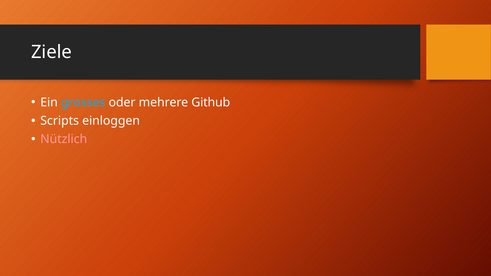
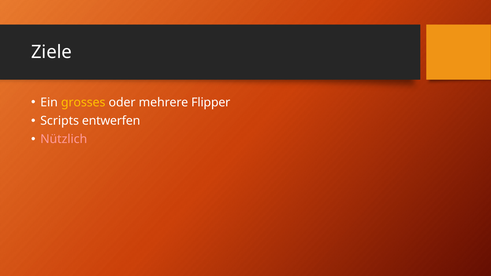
grosses colour: light blue -> yellow
Github: Github -> Flipper
einloggen: einloggen -> entwerfen
